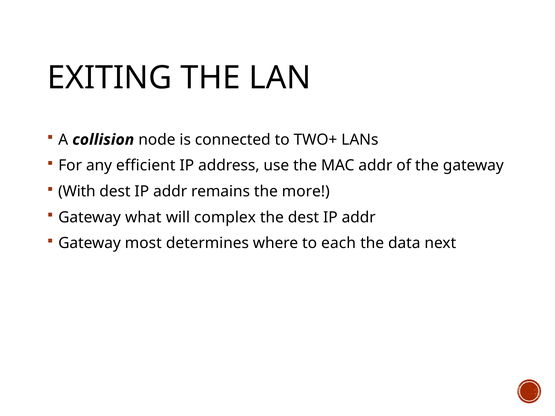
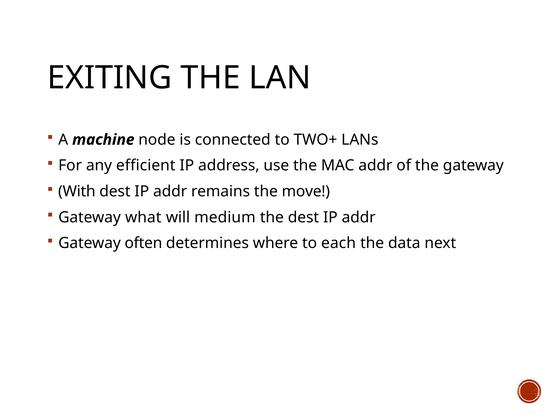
collision: collision -> machine
more: more -> move
complex: complex -> medium
most: most -> often
